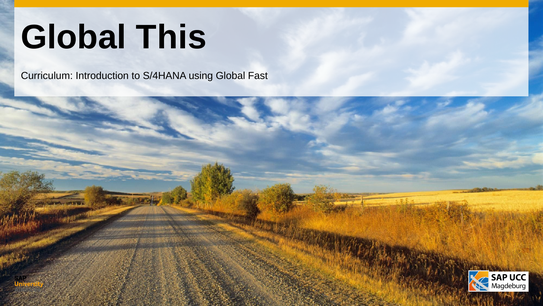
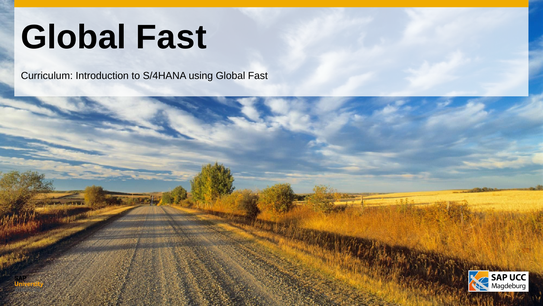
This at (171, 37): This -> Fast
